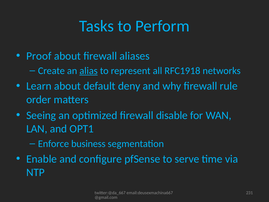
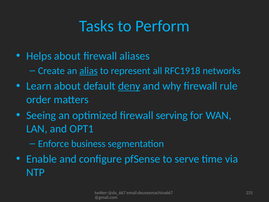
Proof: Proof -> Helps
deny underline: none -> present
disable: disable -> serving
